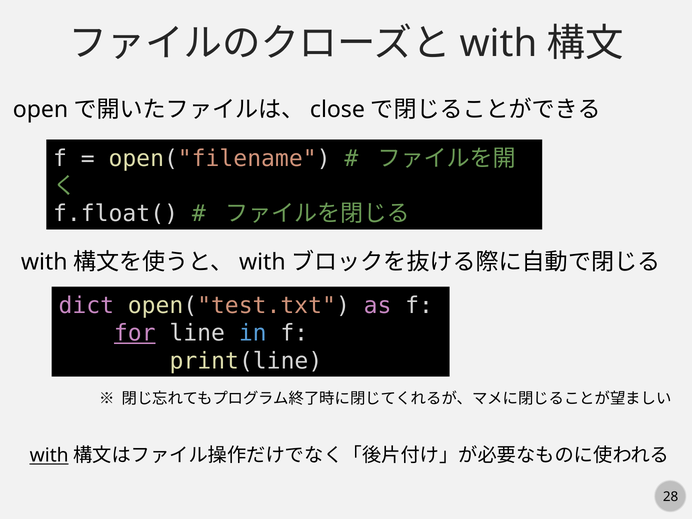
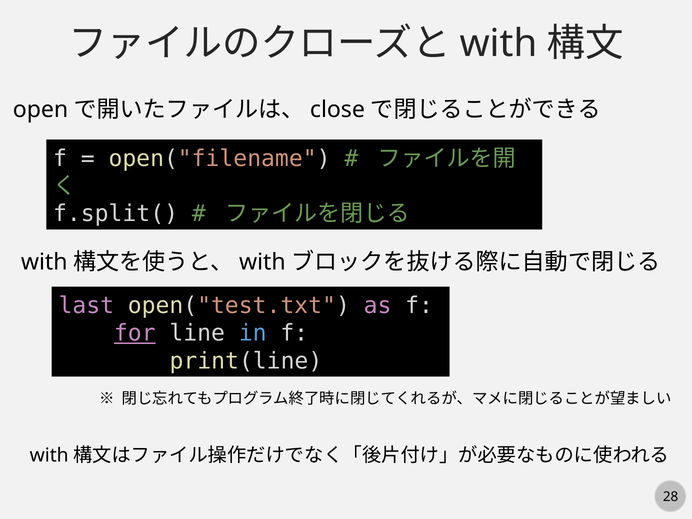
f.float(: f.float( -> f.split(
dict: dict -> last
with at (49, 456) underline: present -> none
